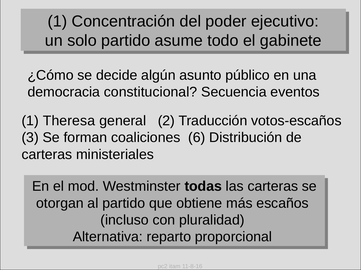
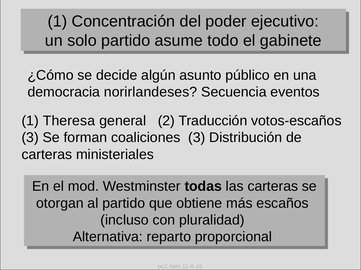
constitucional: constitucional -> norirlandeses
coaliciones 6: 6 -> 3
